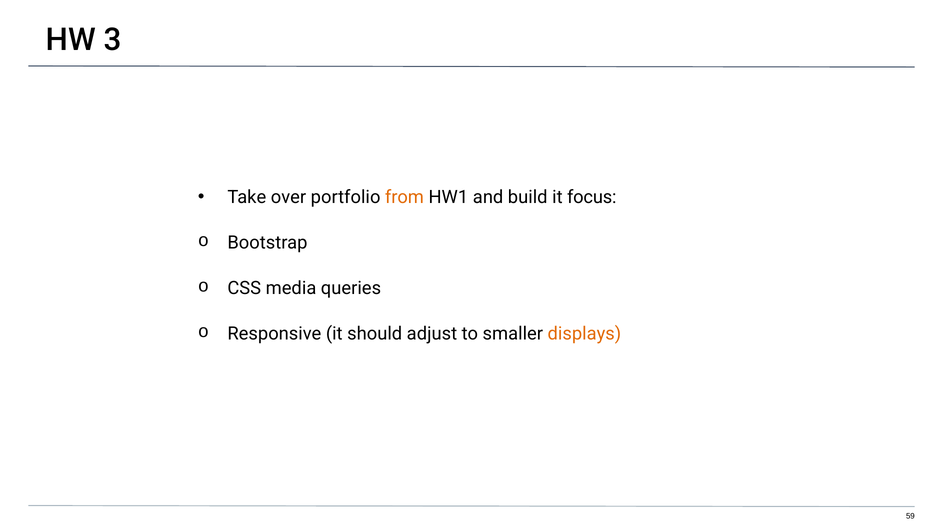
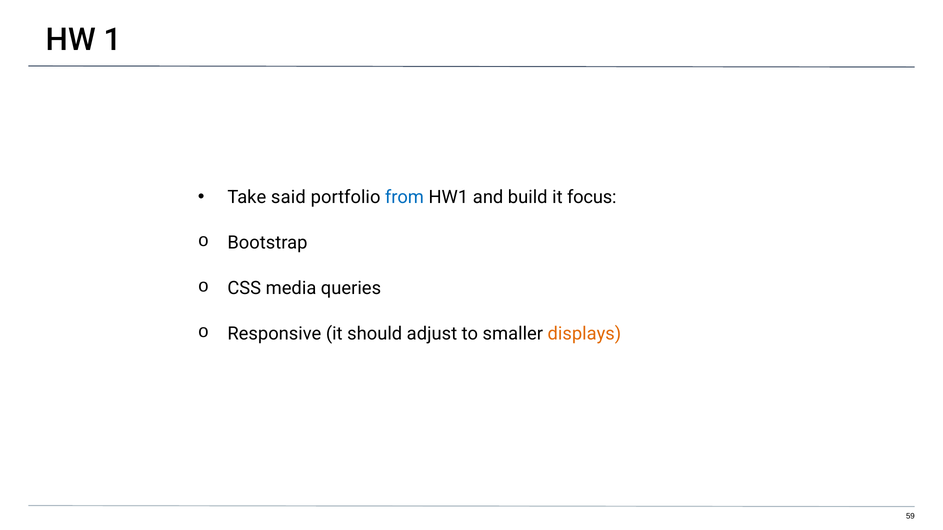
3: 3 -> 1
over: over -> said
from colour: orange -> blue
